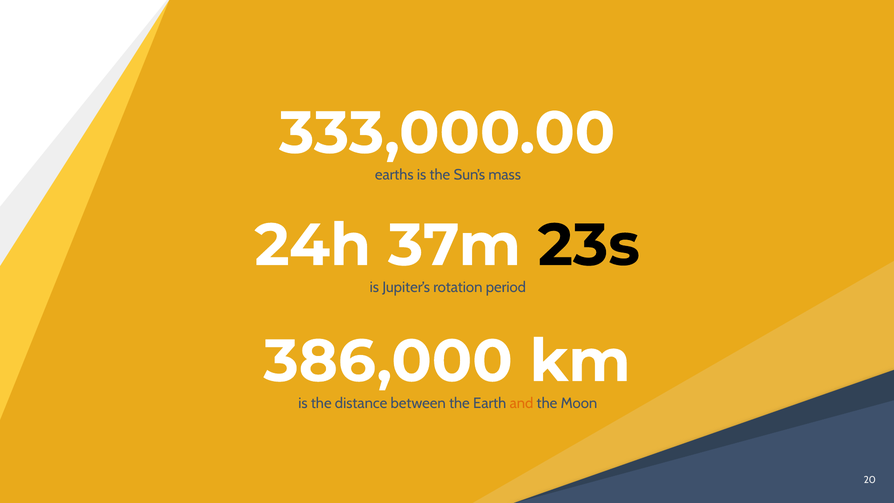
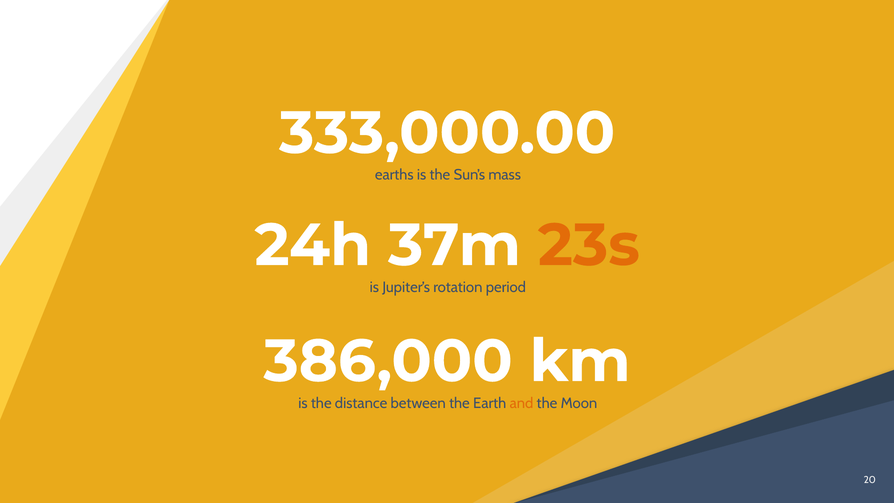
23s colour: black -> orange
